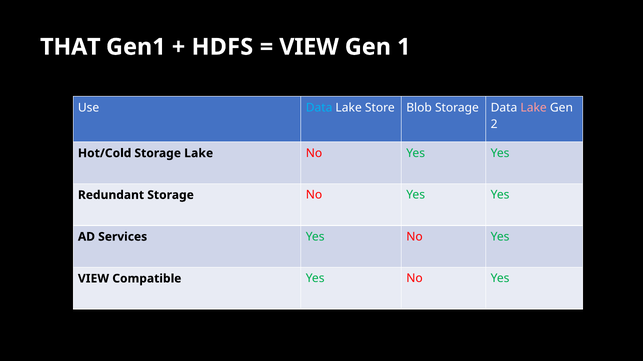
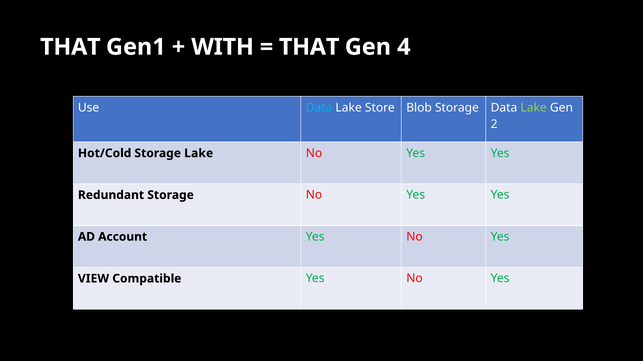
HDFS: HDFS -> WITH
VIEW at (309, 47): VIEW -> THAT
1: 1 -> 4
Lake at (534, 108) colour: pink -> light green
Services: Services -> Account
